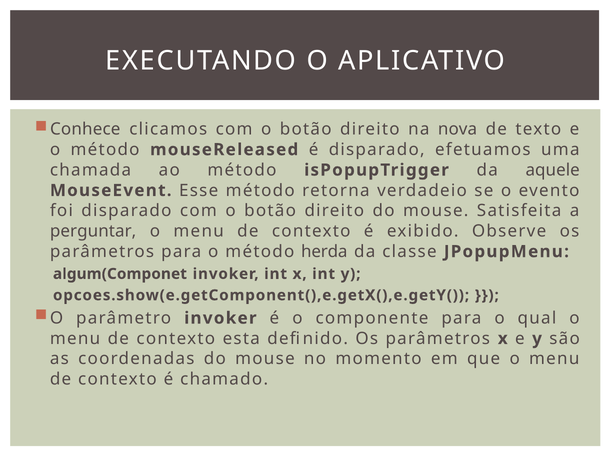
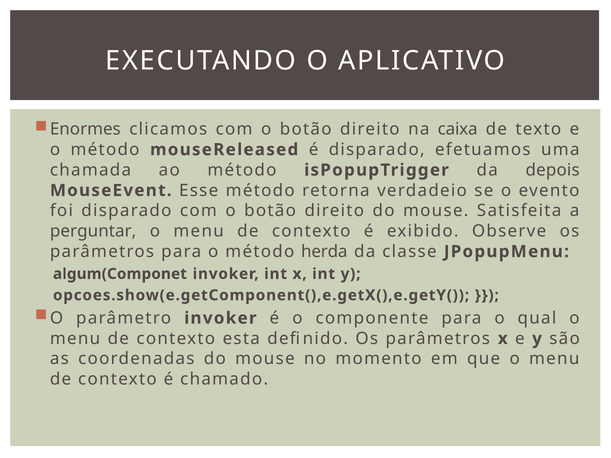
Conhece: Conhece -> Enormes
nova: nova -> caixa
aquele: aquele -> depois
